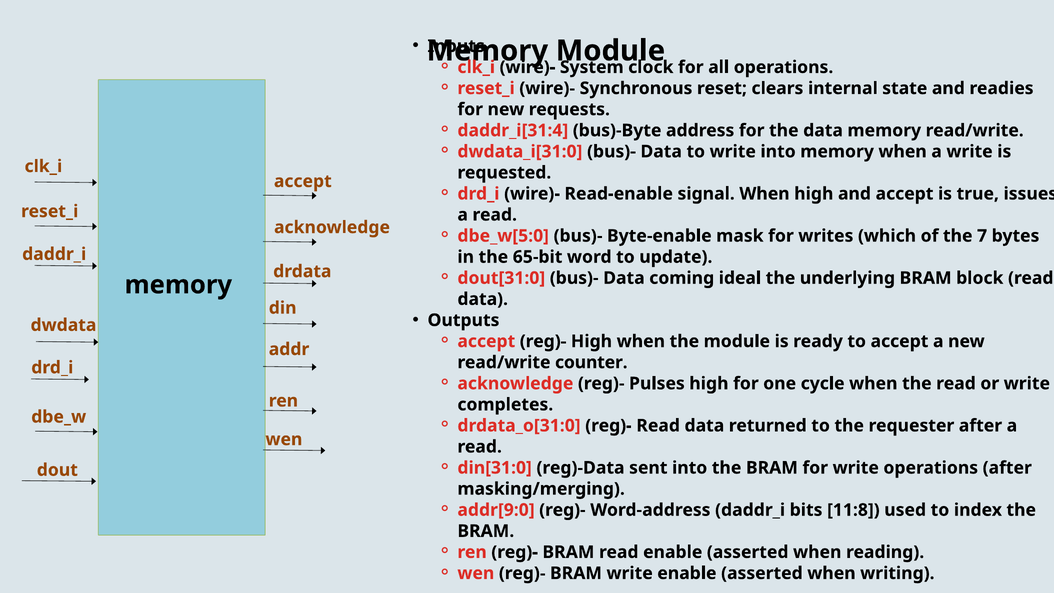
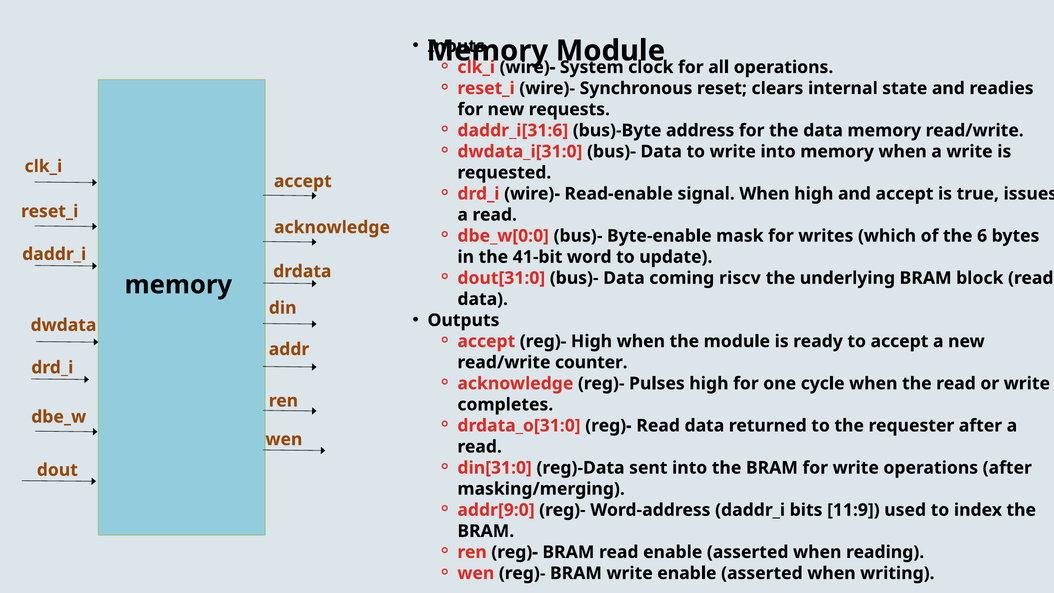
daddr_i[31:4: daddr_i[31:4 -> daddr_i[31:6
dbe_w[5:0: dbe_w[5:0 -> dbe_w[0:0
7: 7 -> 6
65-bit: 65-bit -> 41-bit
ideal: ideal -> riscv
11:8: 11:8 -> 11:9
